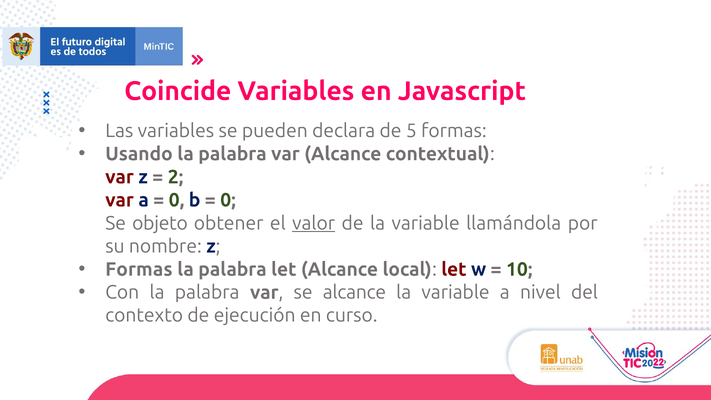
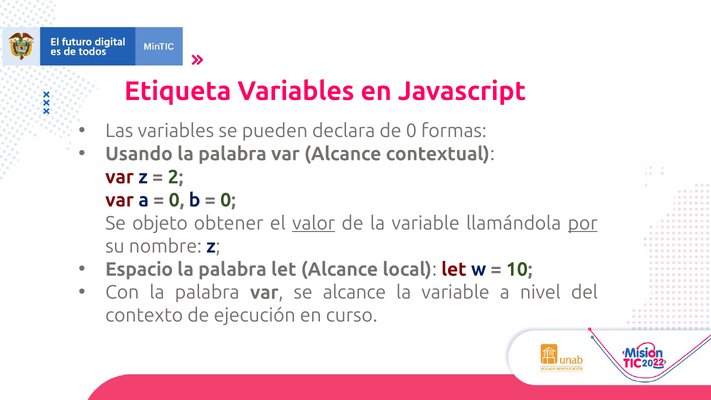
Coincide: Coincide -> Etiqueta
de 5: 5 -> 0
por underline: none -> present
Formas at (139, 269): Formas -> Espacio
